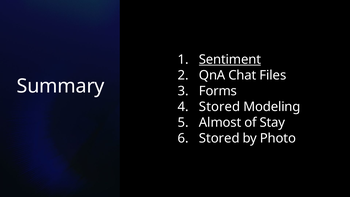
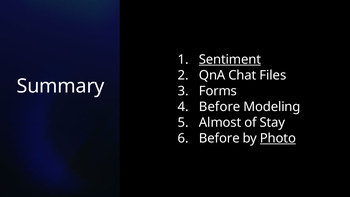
Stored at (220, 107): Stored -> Before
Stored at (219, 138): Stored -> Before
Photo underline: none -> present
